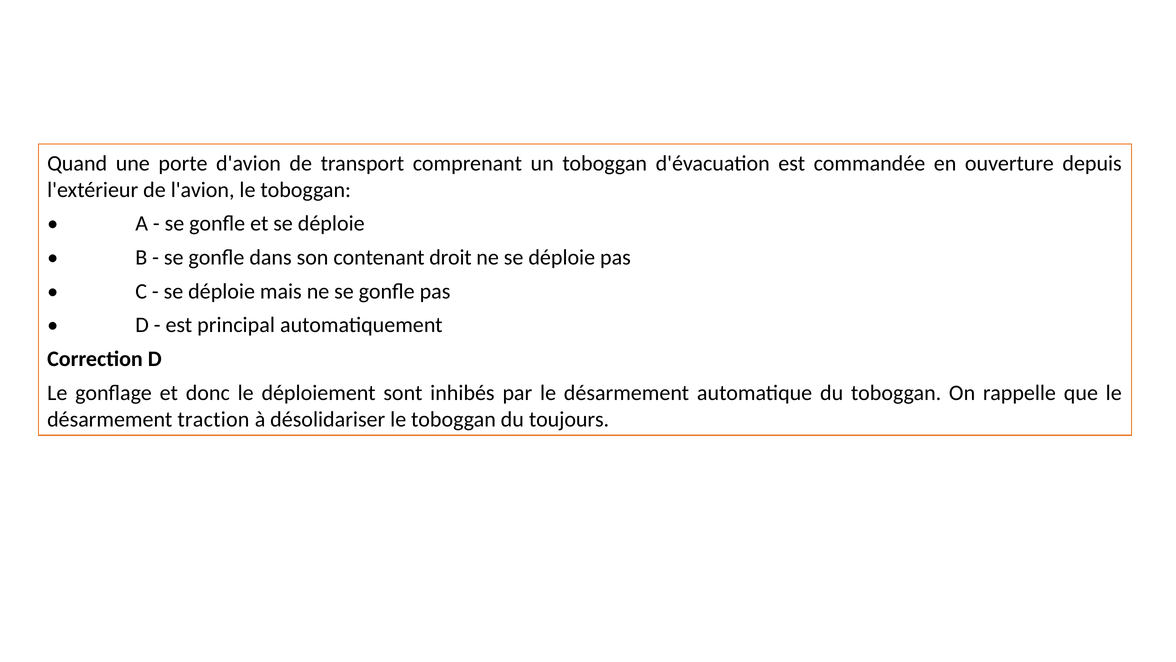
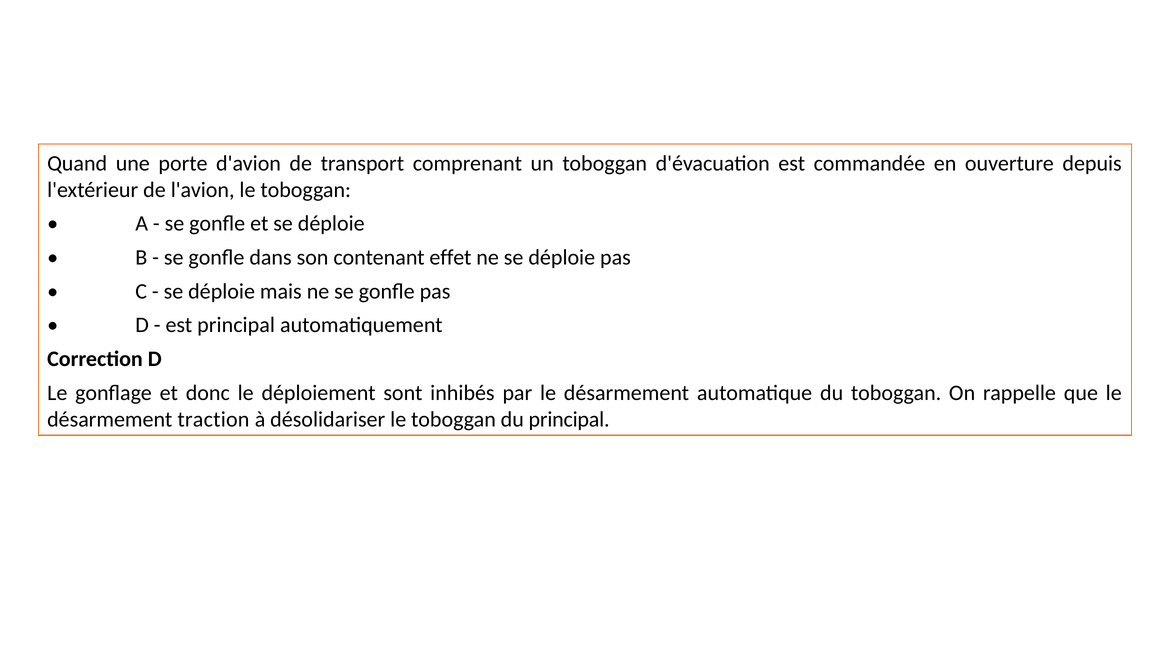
droit: droit -> effet
du toujours: toujours -> principal
